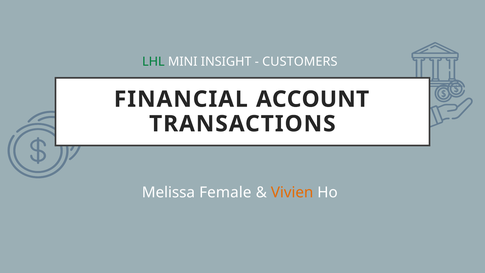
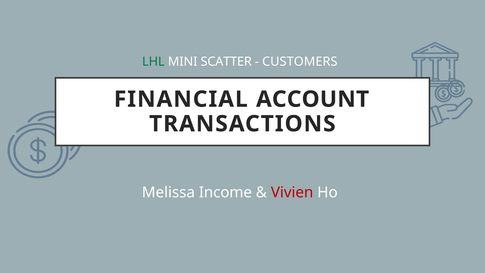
INSIGHT: INSIGHT -> SCATTER
Female: Female -> Income
Vivien colour: orange -> red
